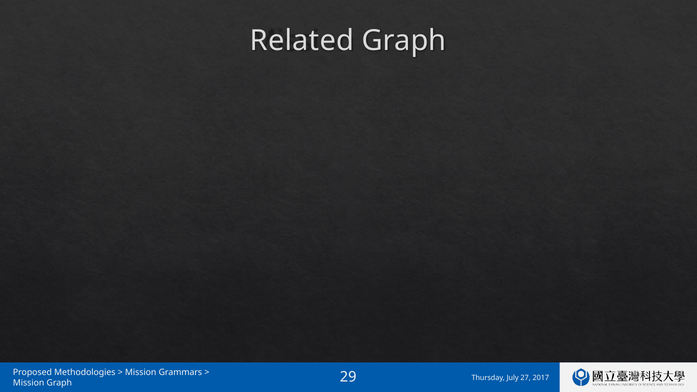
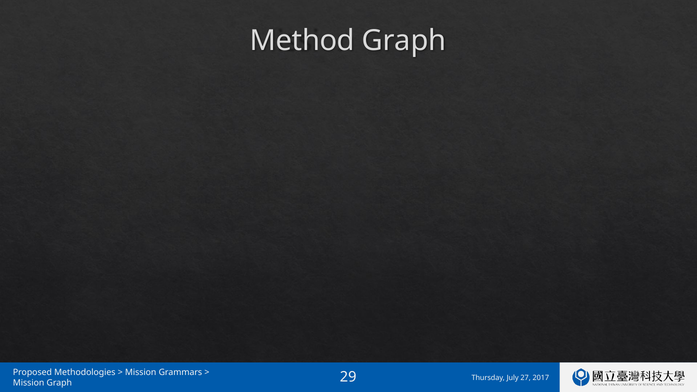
Related: Related -> Method
